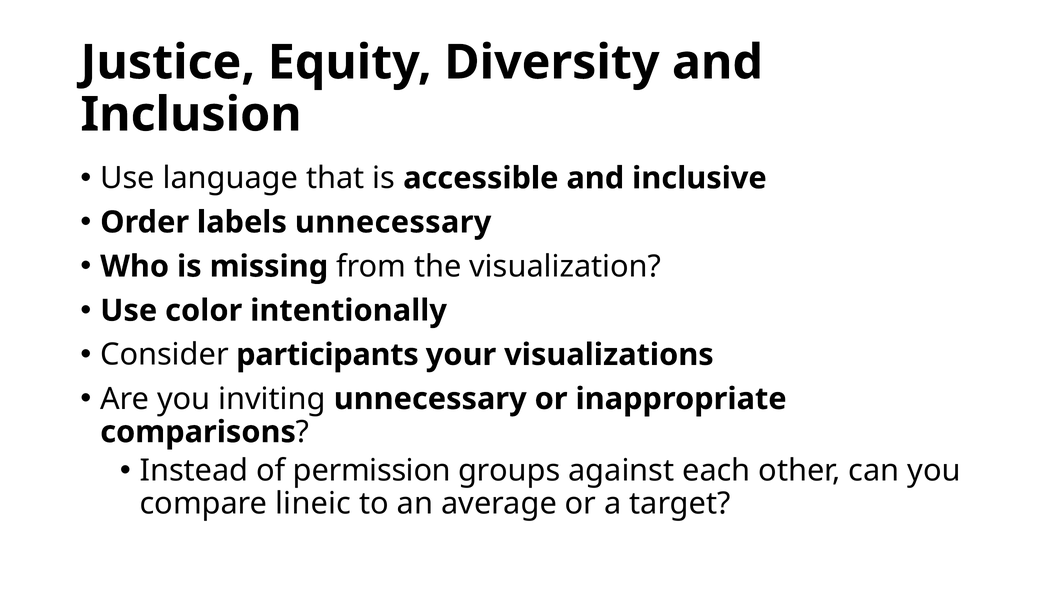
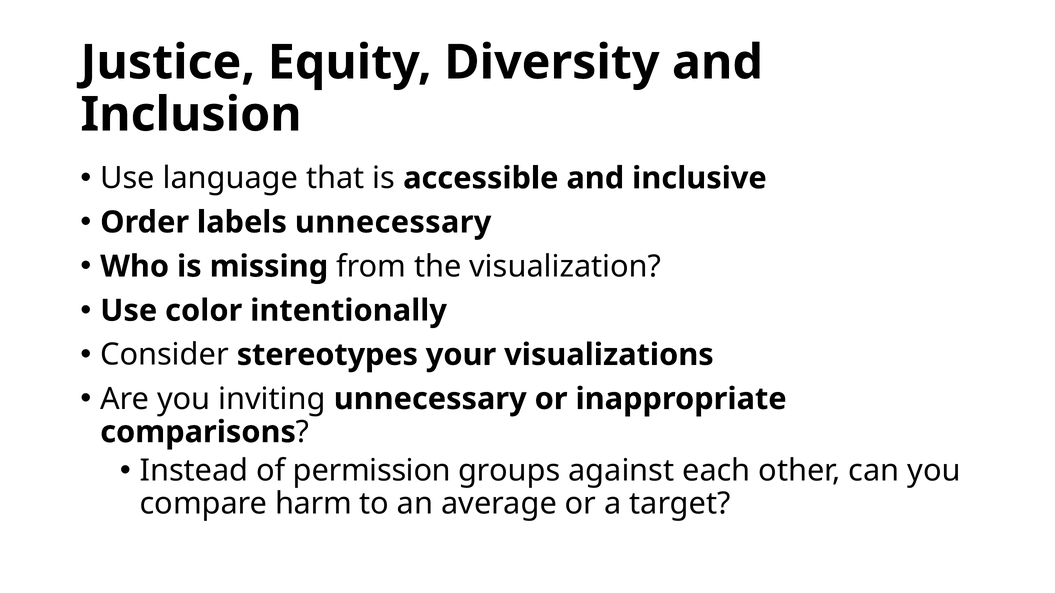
participants: participants -> stereotypes
lineic: lineic -> harm
